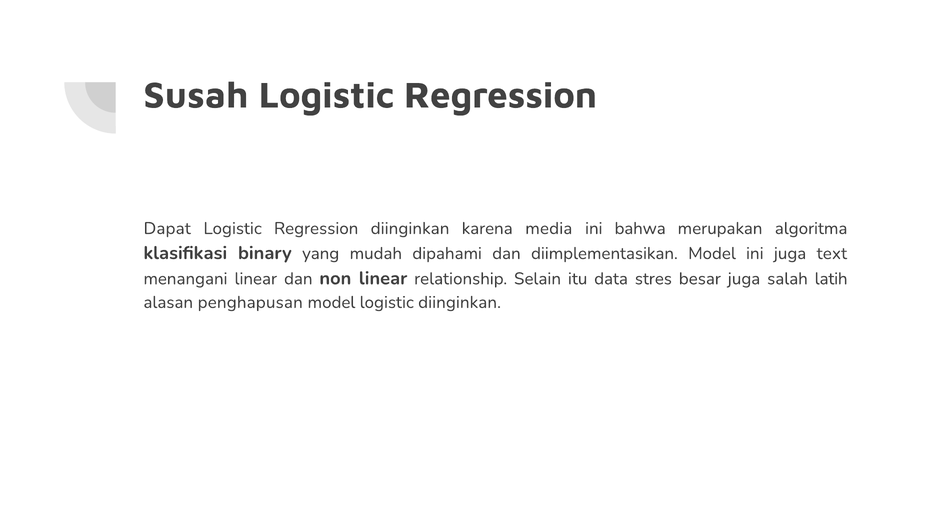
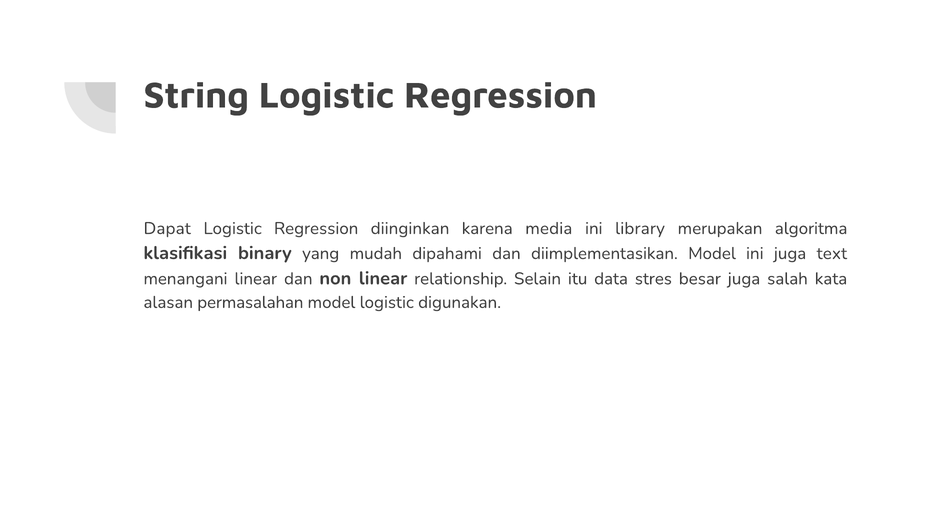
Susah: Susah -> String
bahwa: bahwa -> library
latih: latih -> kata
penghapusan: penghapusan -> permasalahan
logistic diinginkan: diinginkan -> digunakan
